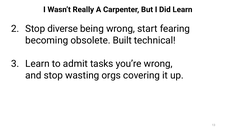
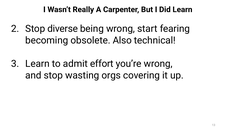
Built: Built -> Also
tasks: tasks -> effort
